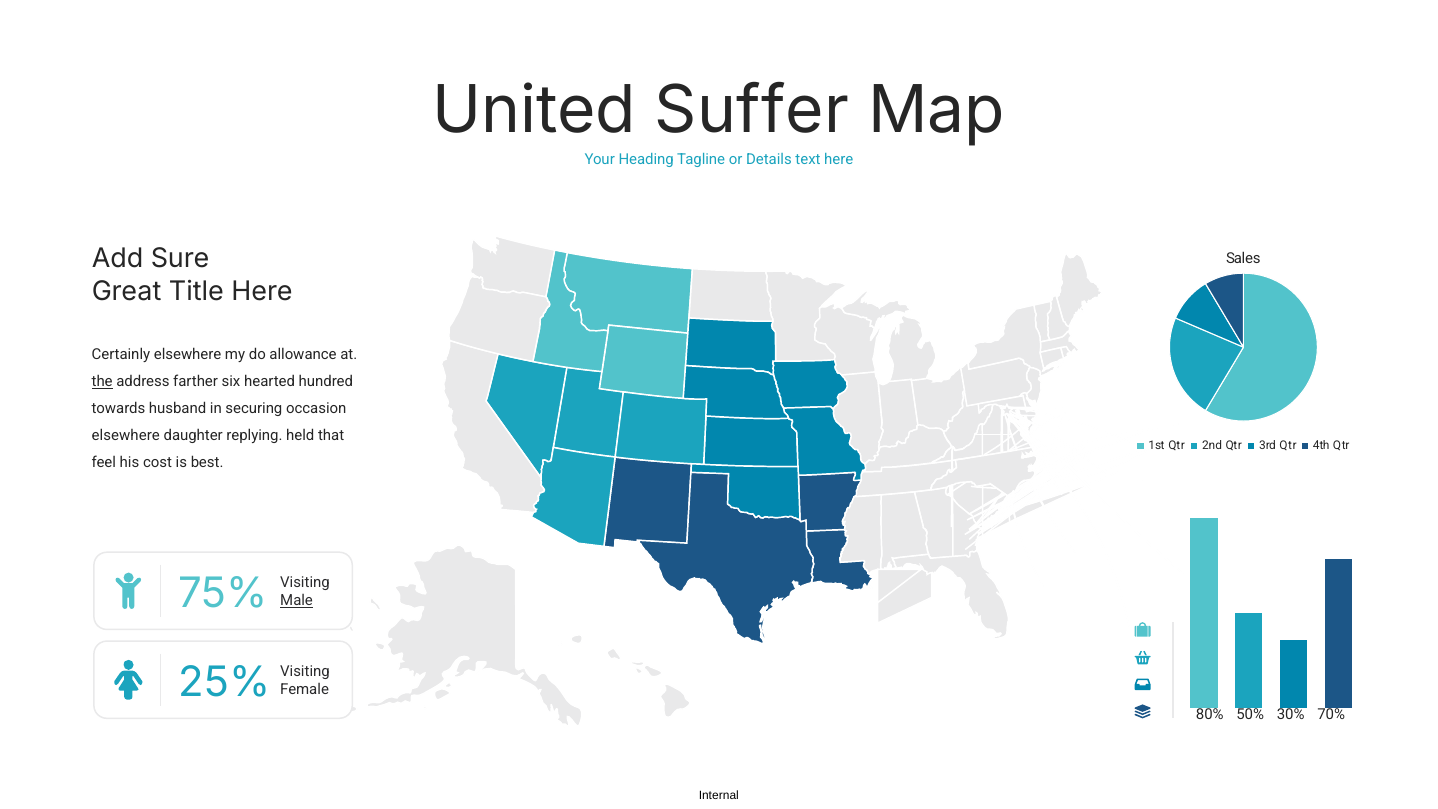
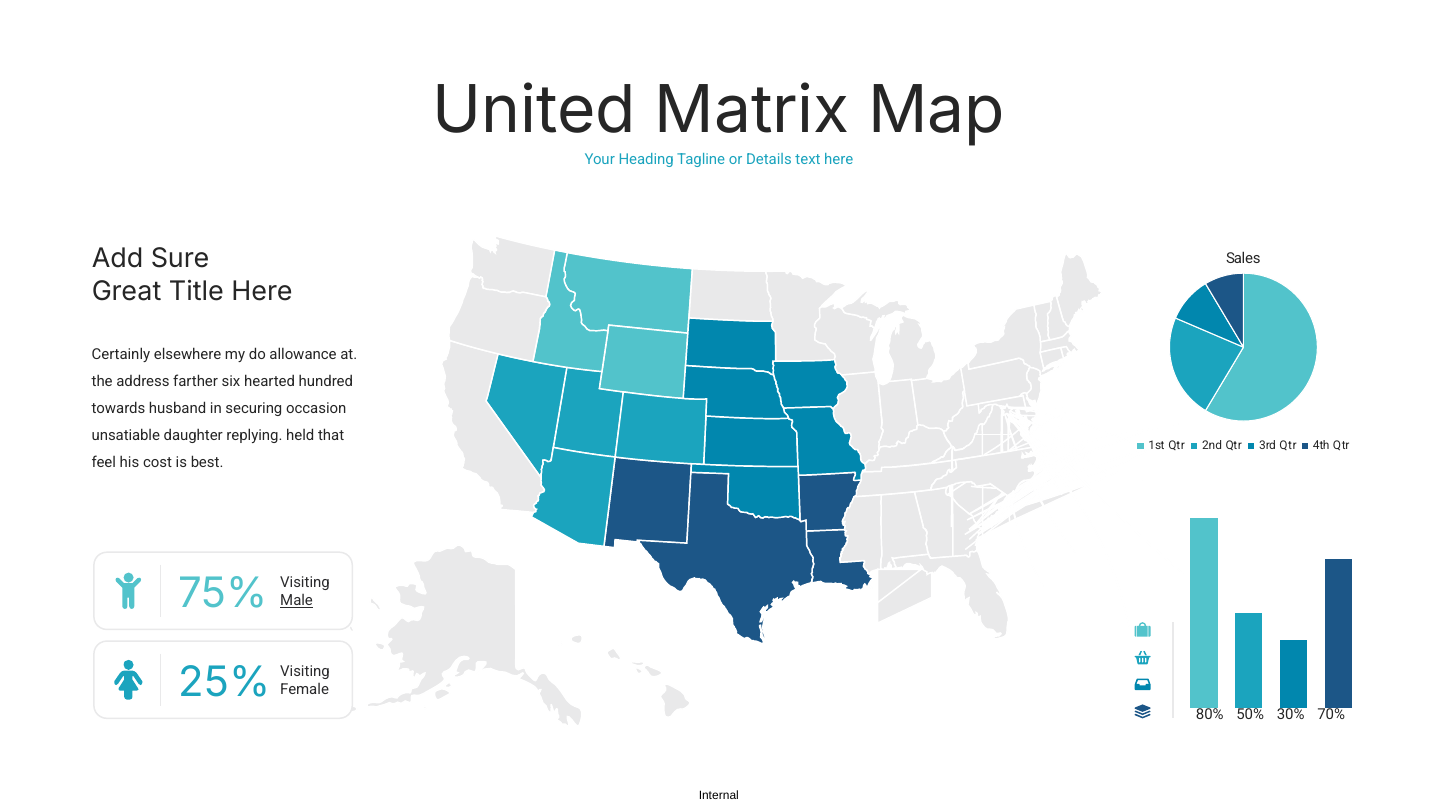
Suffer: Suffer -> Matrix
the underline: present -> none
elsewhere at (126, 436): elsewhere -> unsatiable
